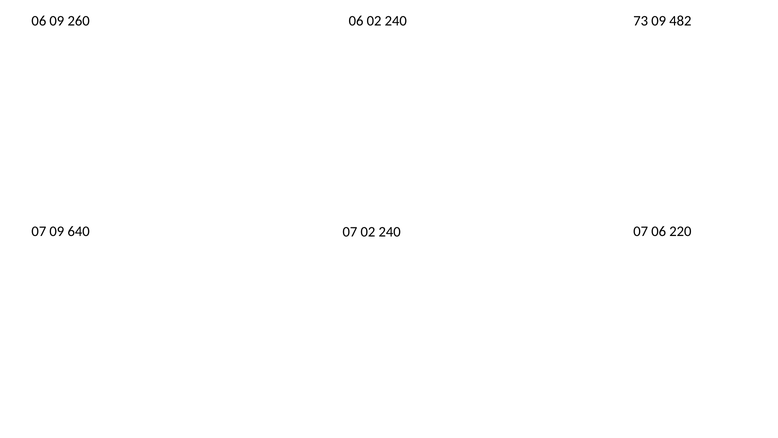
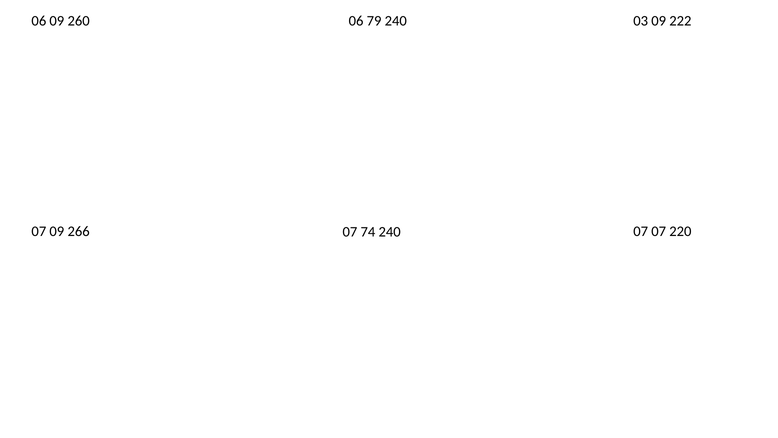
06 02: 02 -> 79
73: 73 -> 03
482: 482 -> 222
640: 640 -> 266
07 02: 02 -> 74
07 06: 06 -> 07
